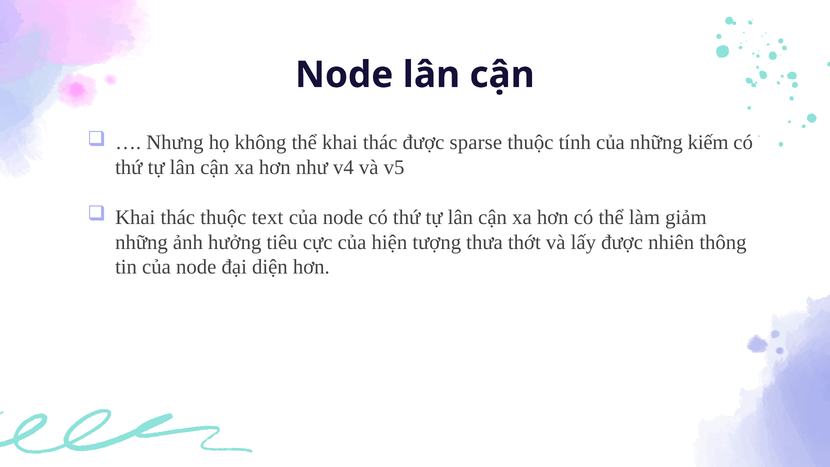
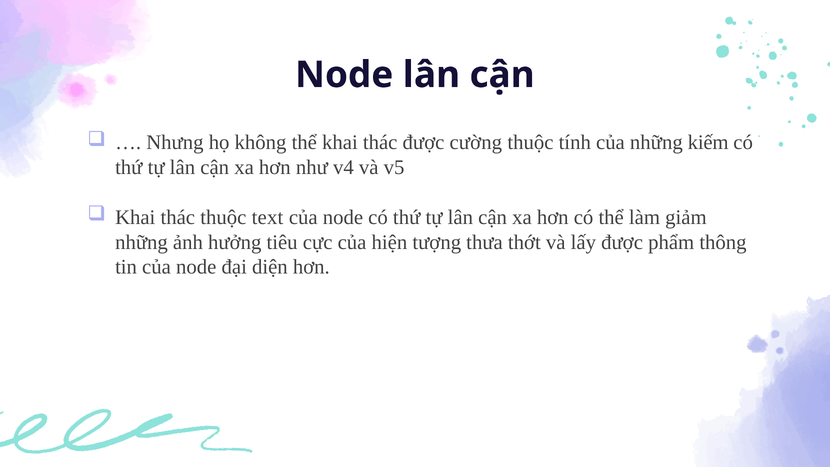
sparse: sparse -> cường
nhiên: nhiên -> phẩm
